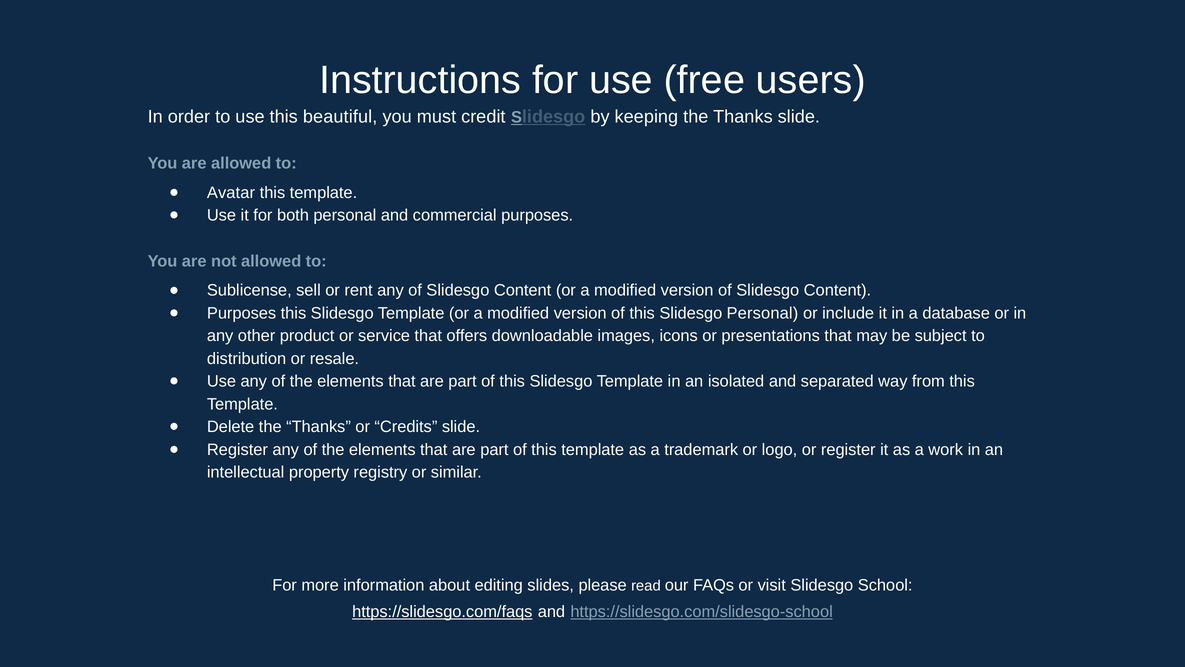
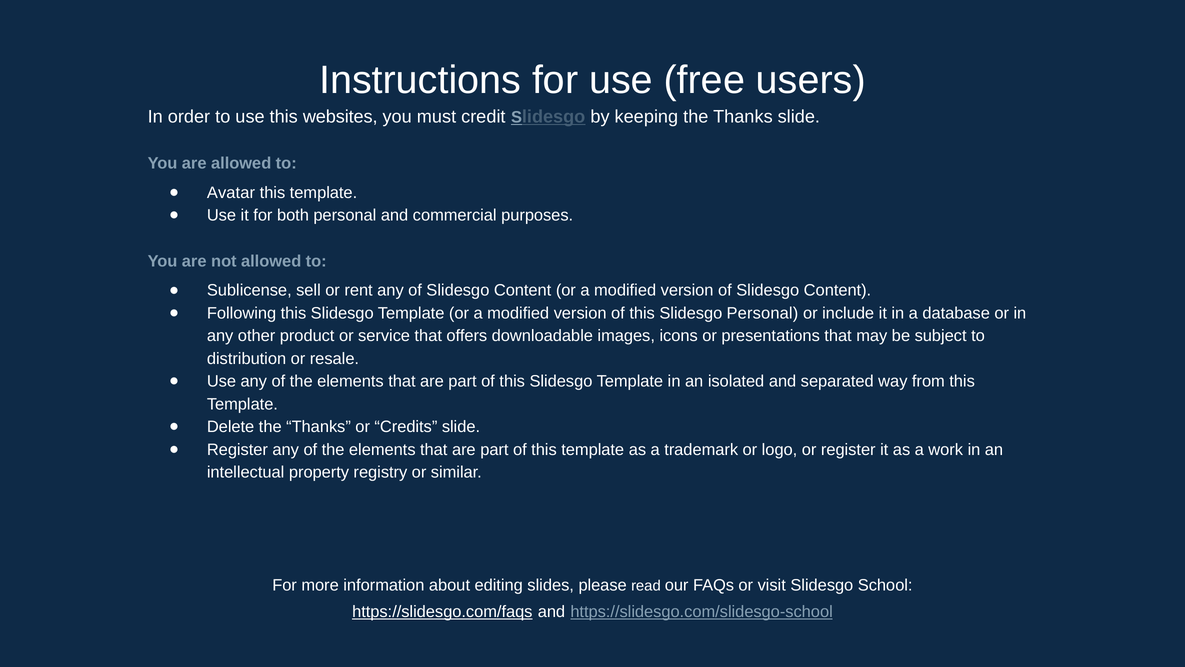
beautiful: beautiful -> websites
Purposes at (242, 313): Purposes -> Following
